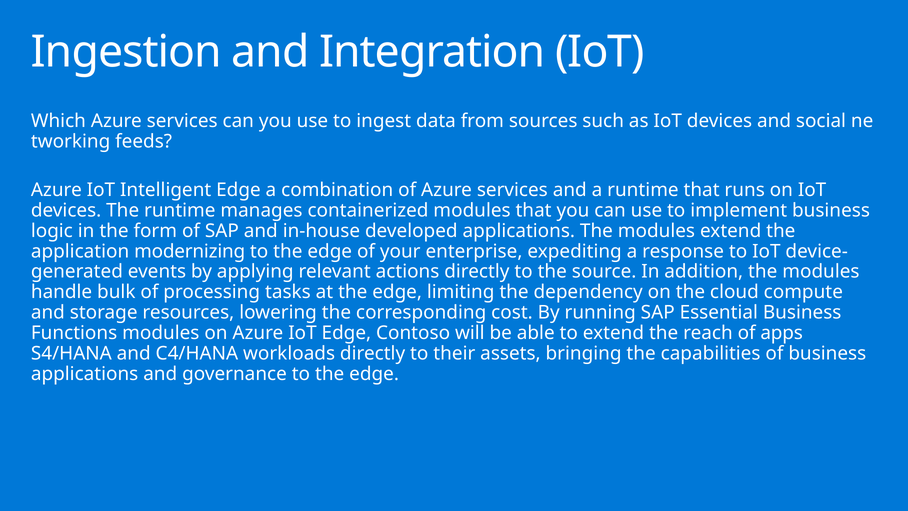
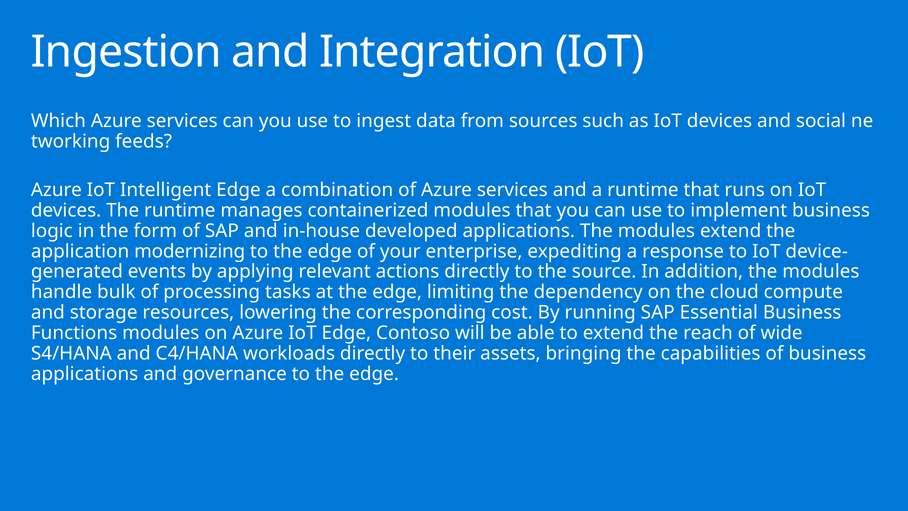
apps: apps -> wide
